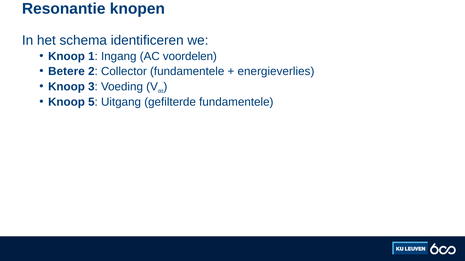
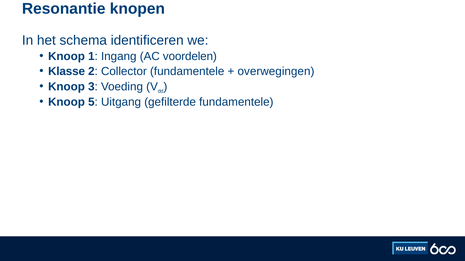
Betere: Betere -> Klasse
energieverlies: energieverlies -> overwegingen
